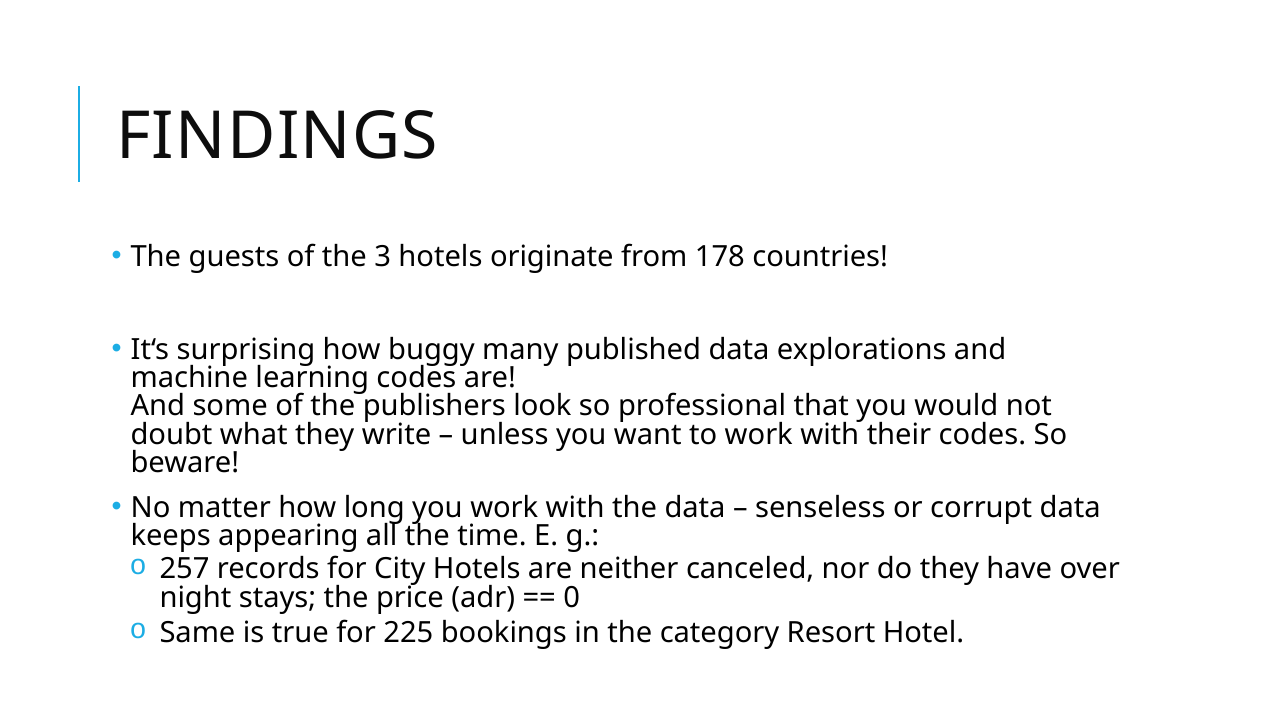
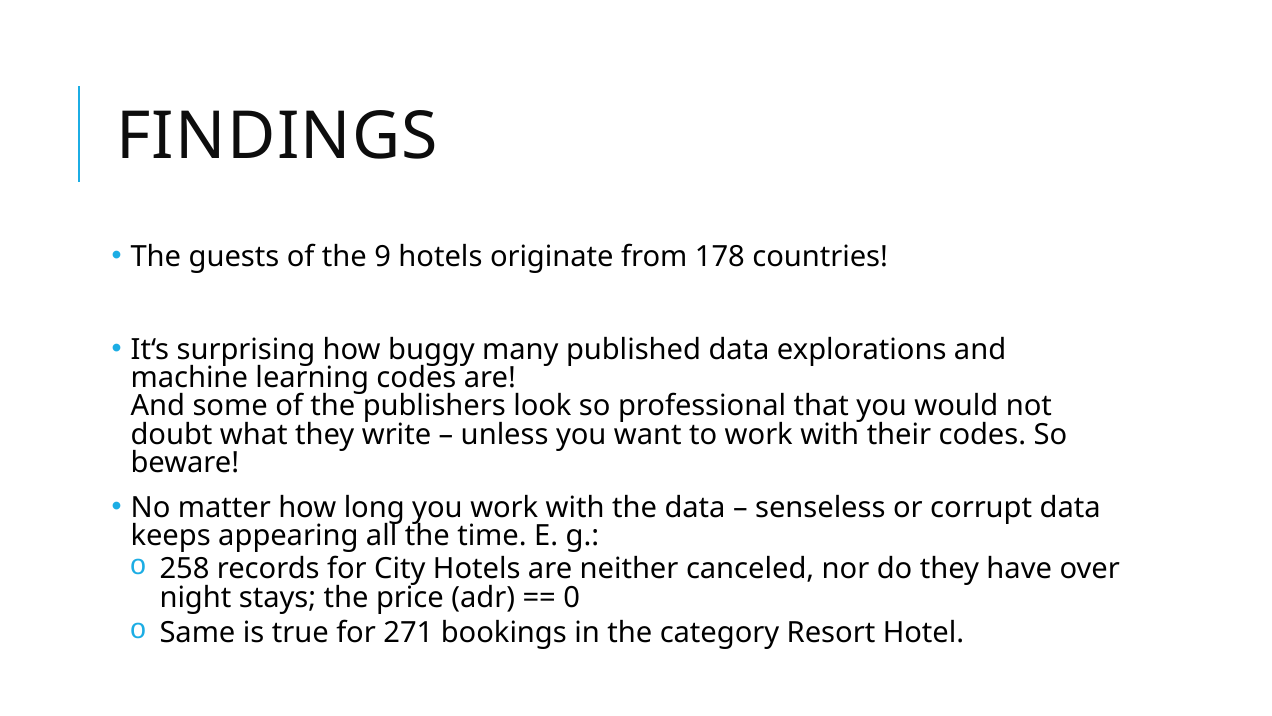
3: 3 -> 9
257: 257 -> 258
225: 225 -> 271
